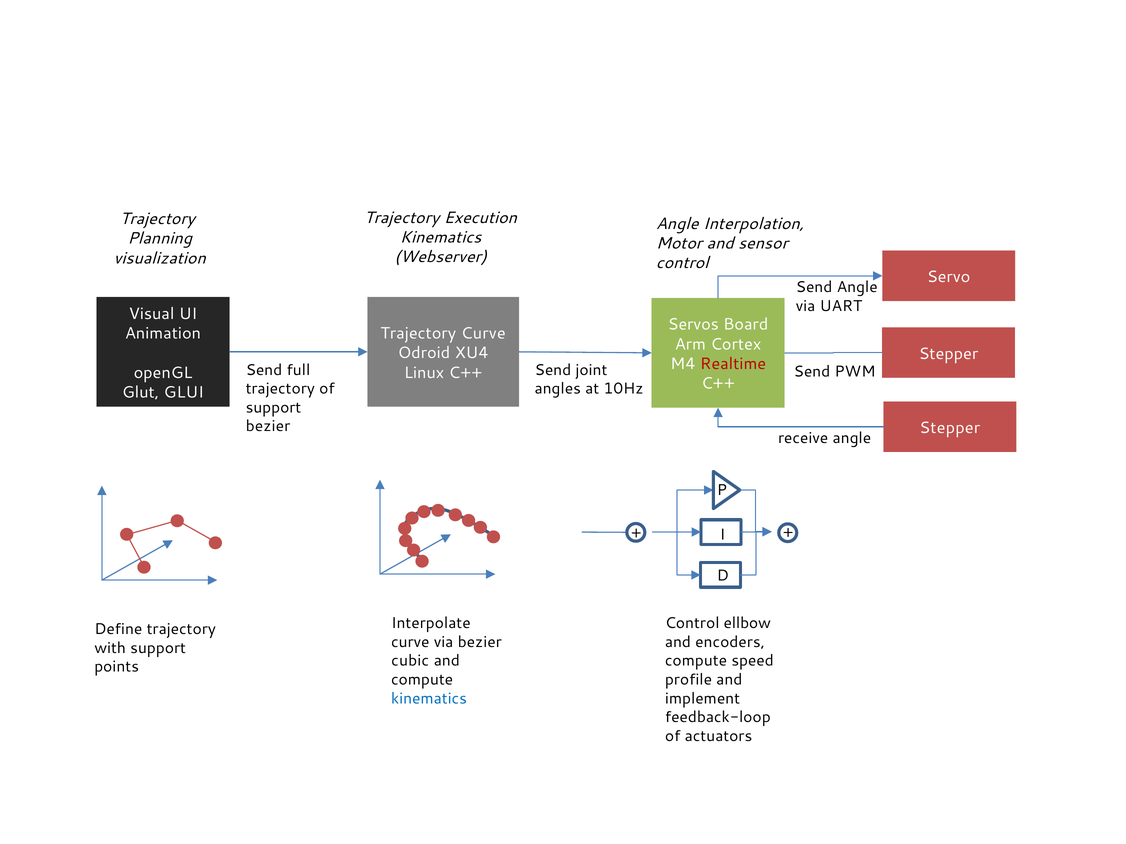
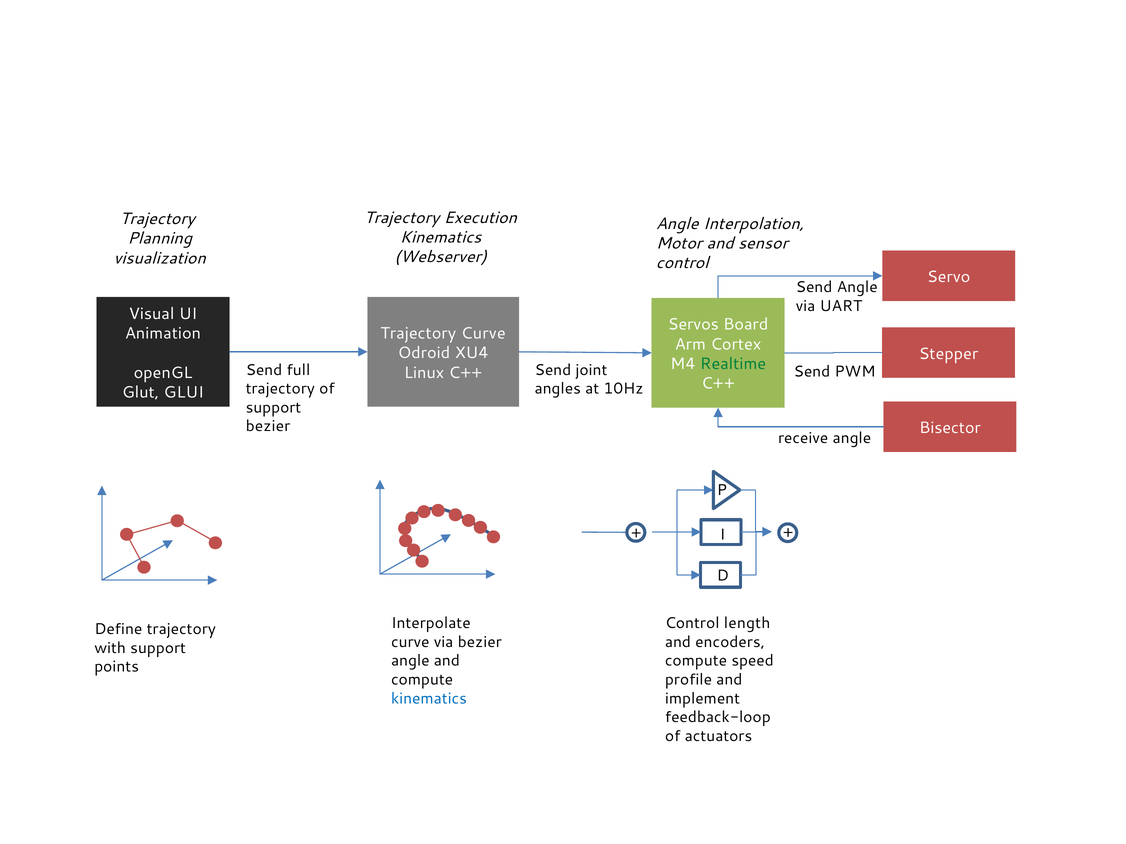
Realtime colour: red -> green
Stepper at (950, 428): Stepper -> Bisector
ellbow: ellbow -> length
cubic at (410, 661): cubic -> angle
